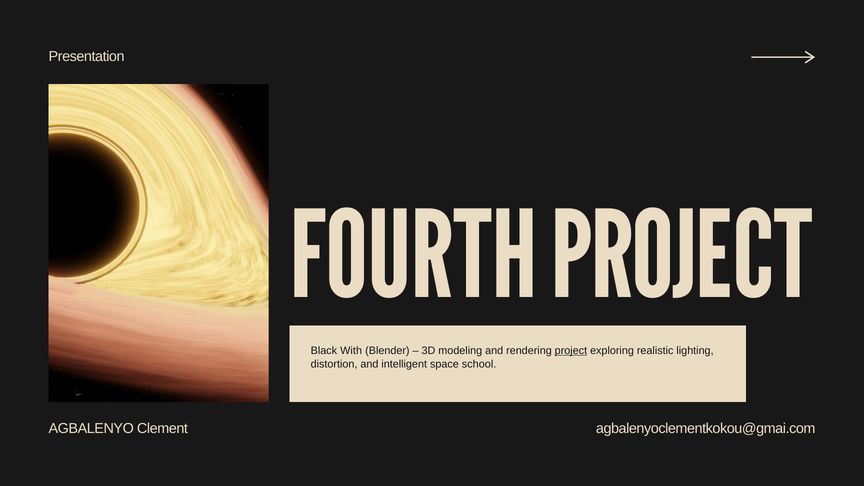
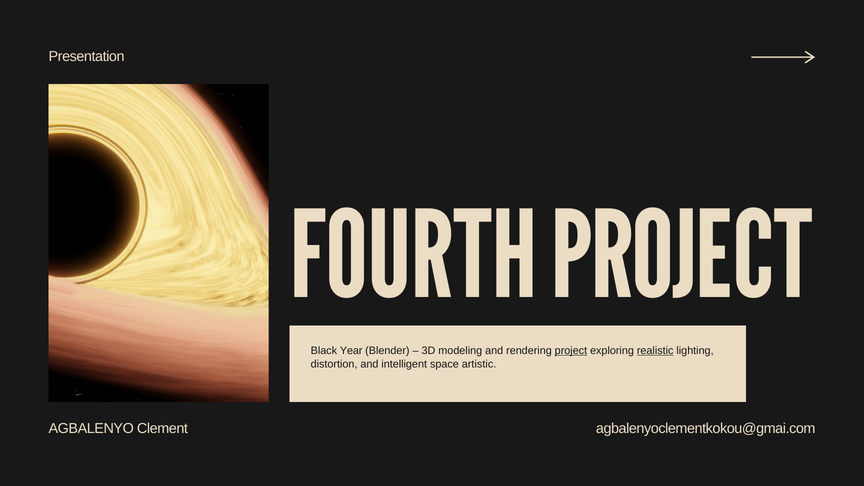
With: With -> Year
realistic underline: none -> present
school: school -> artistic
